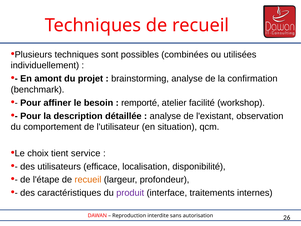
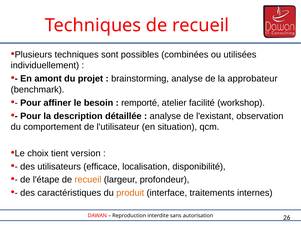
confirmation: confirmation -> approbateur
service: service -> version
produit colour: purple -> orange
